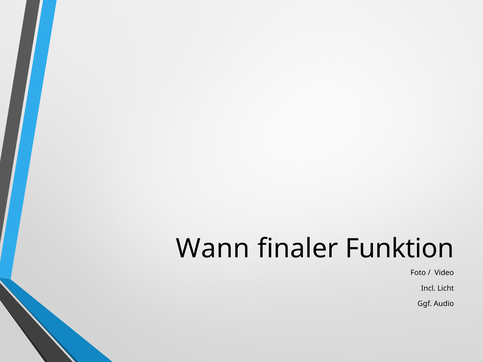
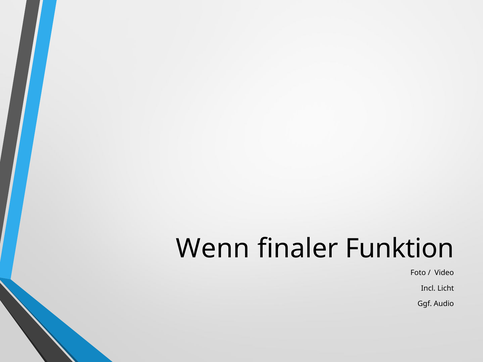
Wann: Wann -> Wenn
